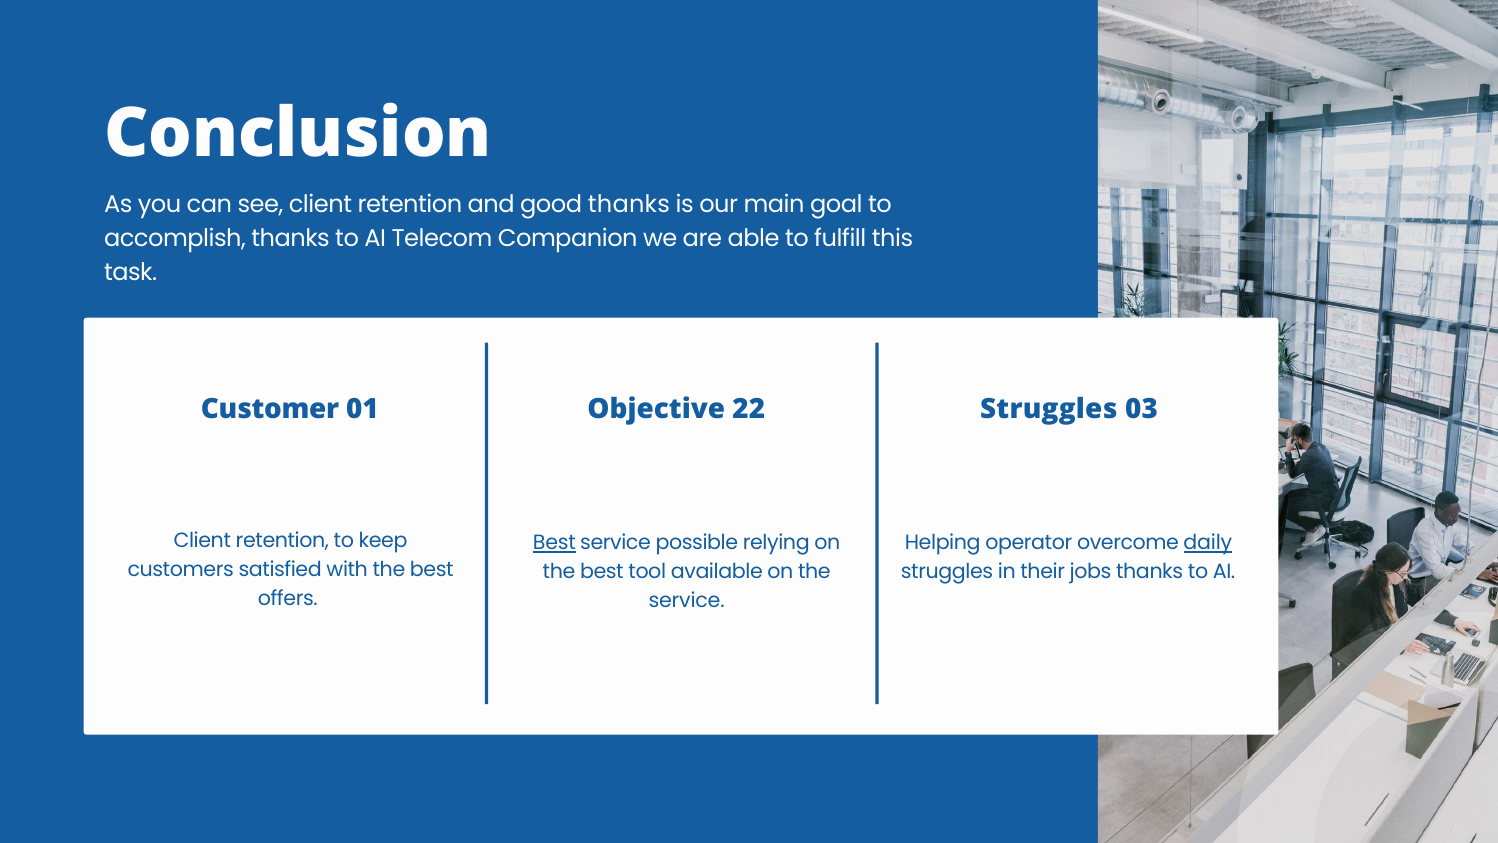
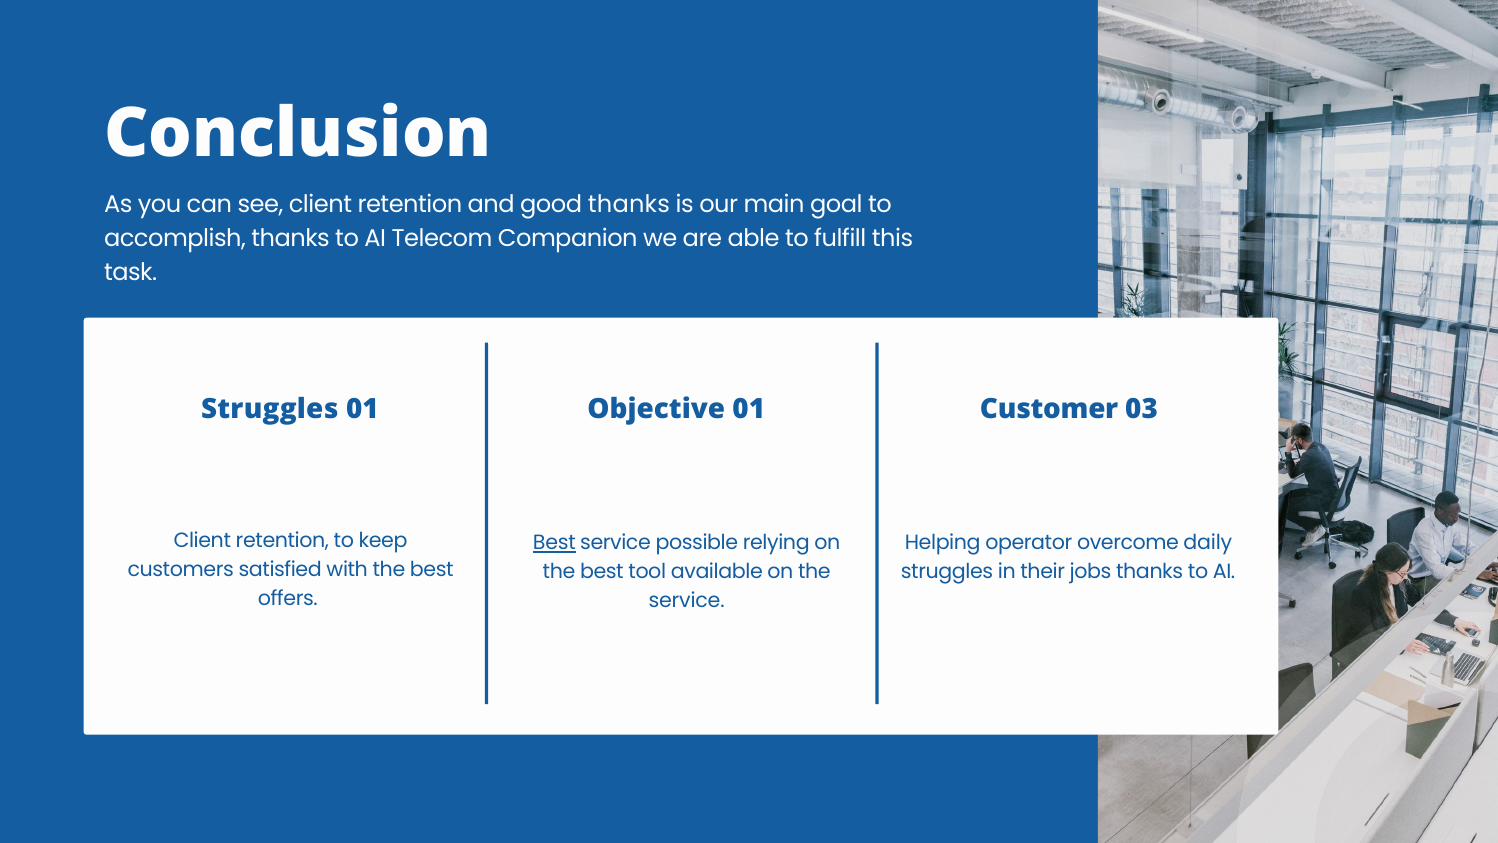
Customer at (270, 409): Customer -> Struggles
Struggles at (1049, 409): Struggles -> Customer
Objective 22: 22 -> 01
daily underline: present -> none
